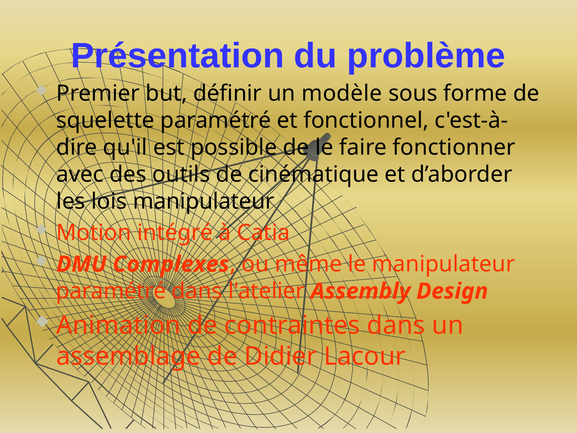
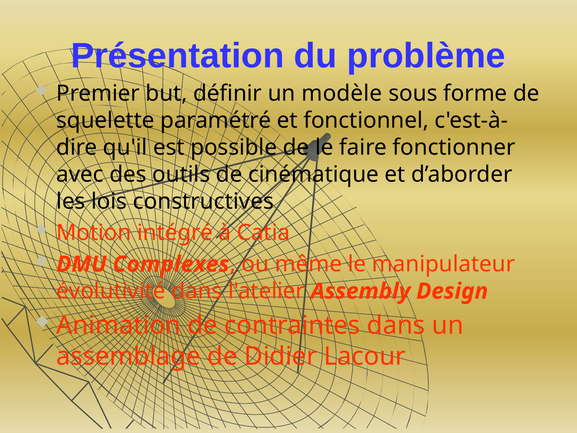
lois manipulateur: manipulateur -> constructives
paramétré at (111, 291): paramétré -> évolutivité
